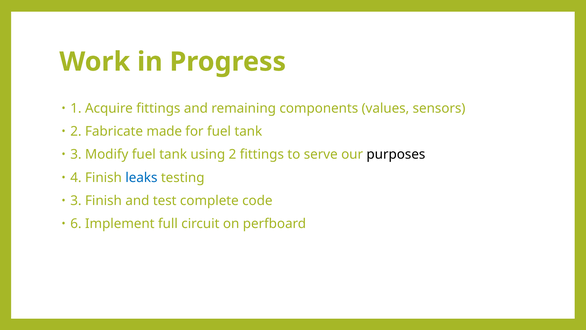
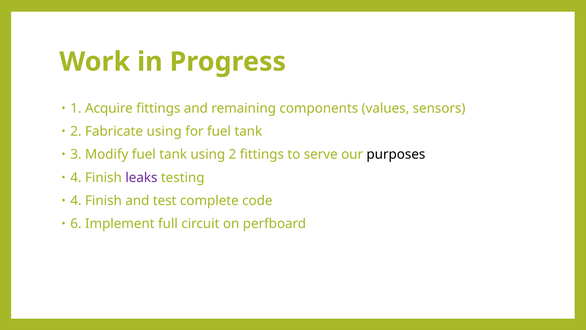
Fabricate made: made -> using
leaks colour: blue -> purple
3 at (76, 200): 3 -> 4
